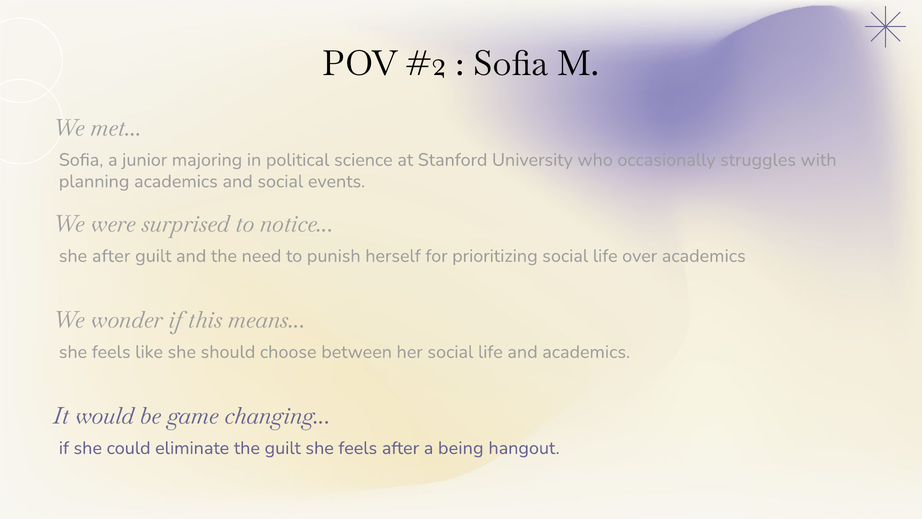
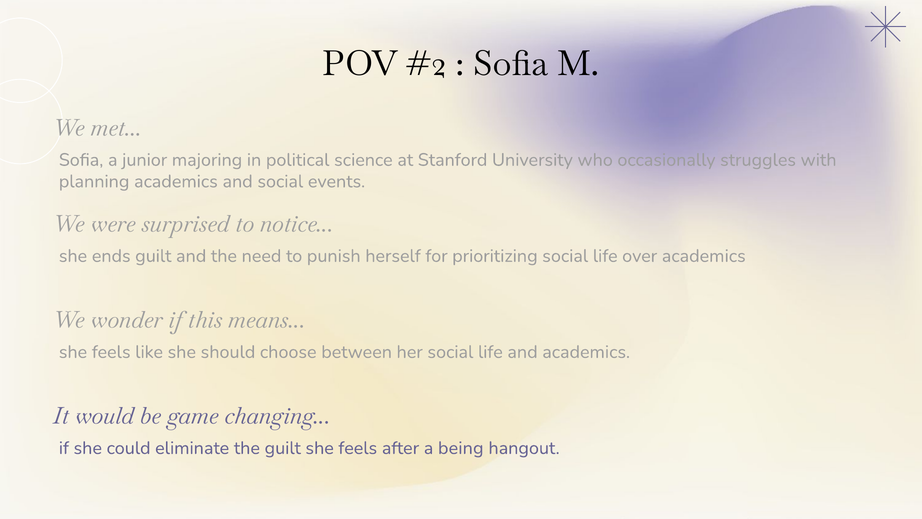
she after: after -> ends
